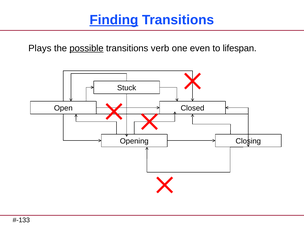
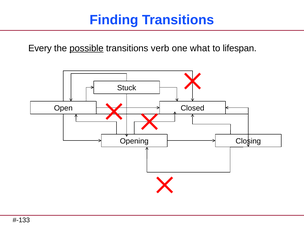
Finding underline: present -> none
Plays: Plays -> Every
even: even -> what
